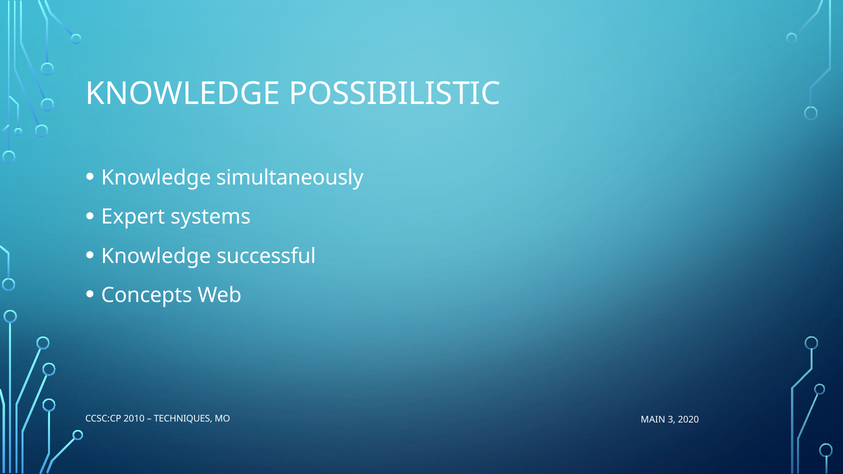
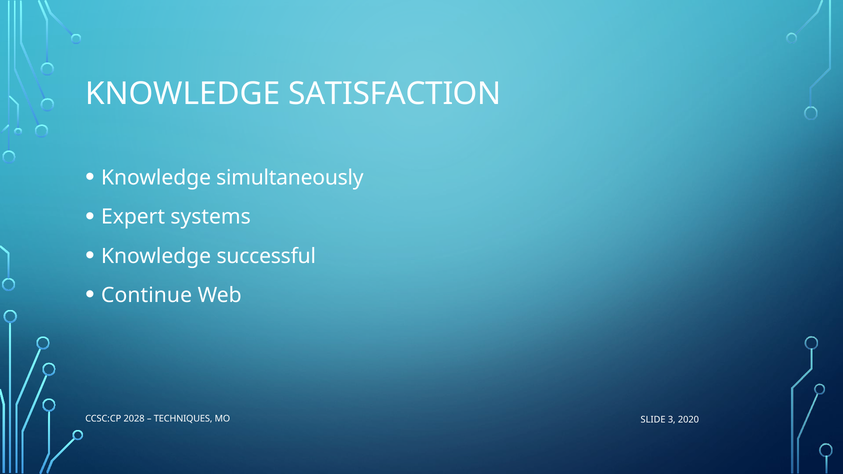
POSSIBILISTIC: POSSIBILISTIC -> SATISFACTION
Concepts: Concepts -> Continue
2010: 2010 -> 2028
MAIN: MAIN -> SLIDE
